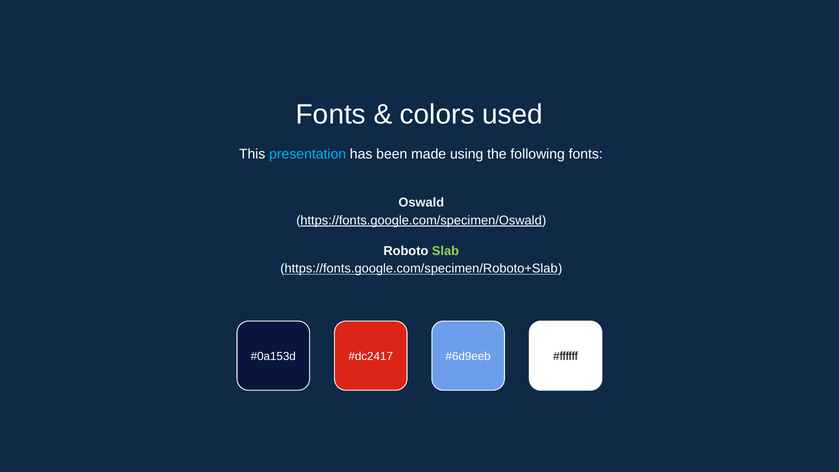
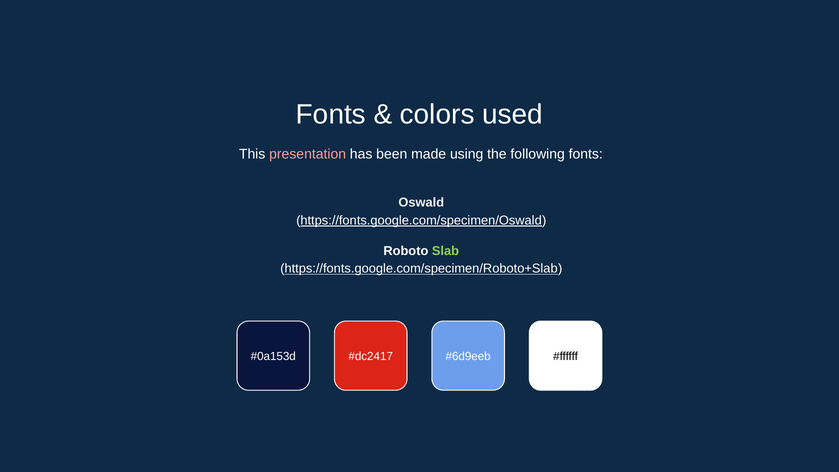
presentation colour: light blue -> pink
